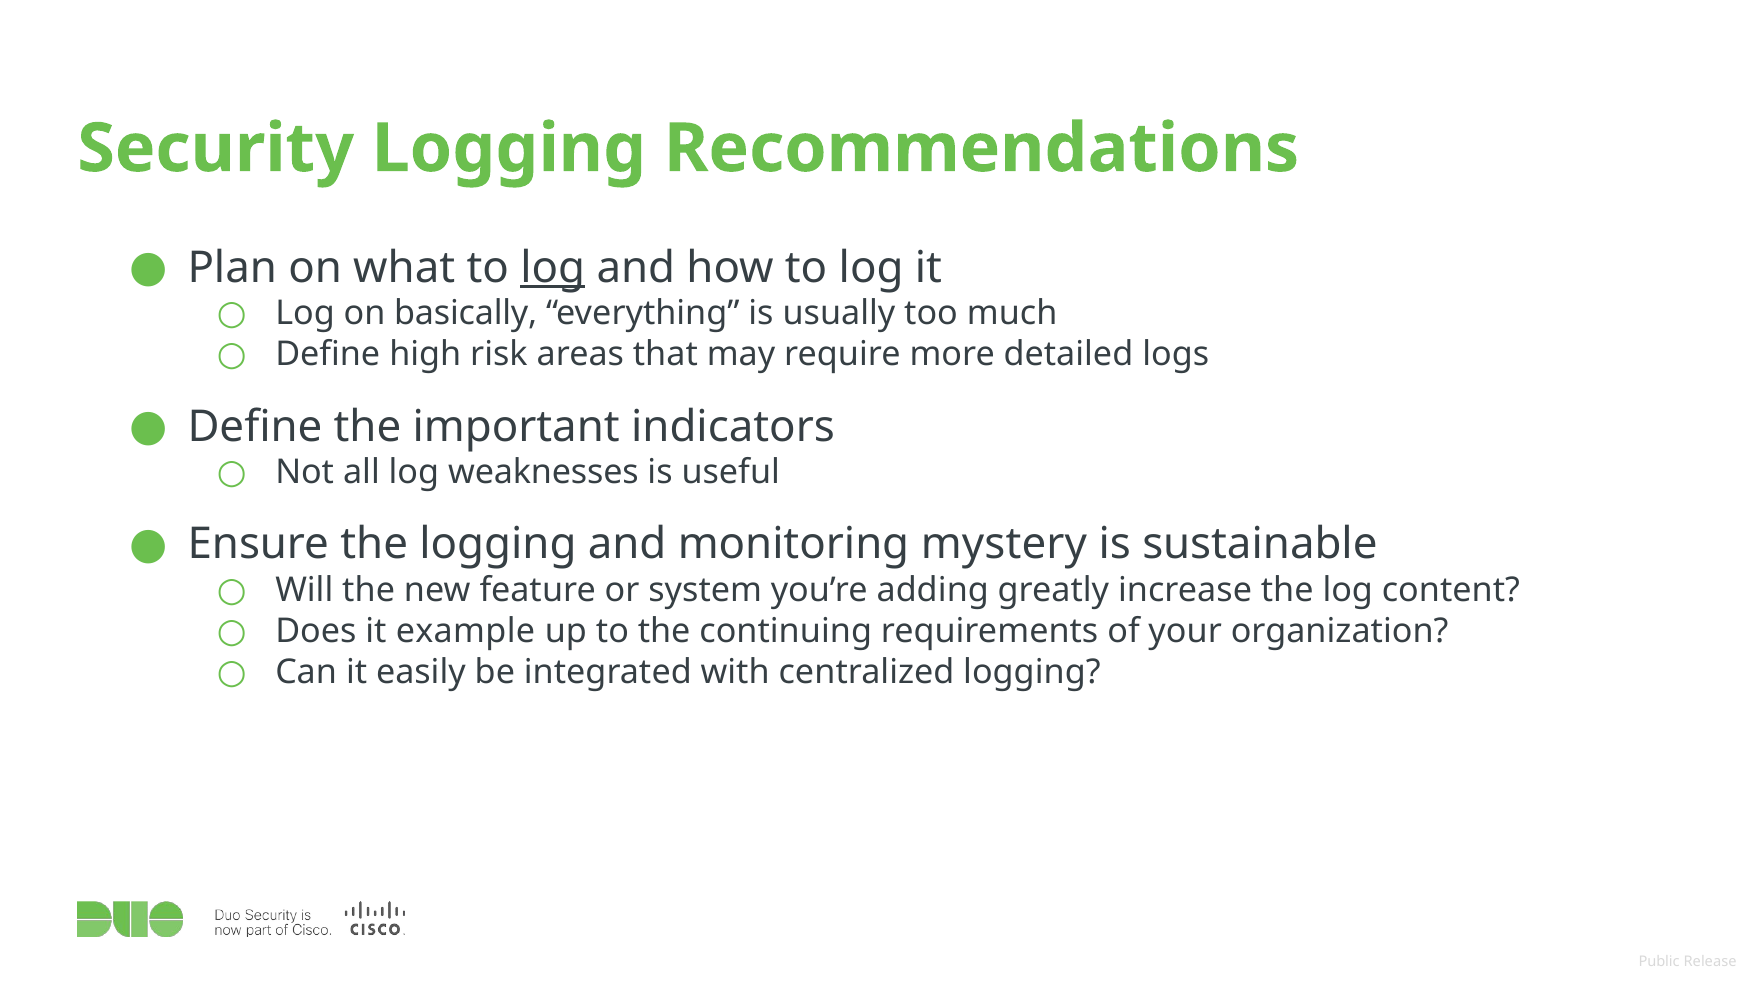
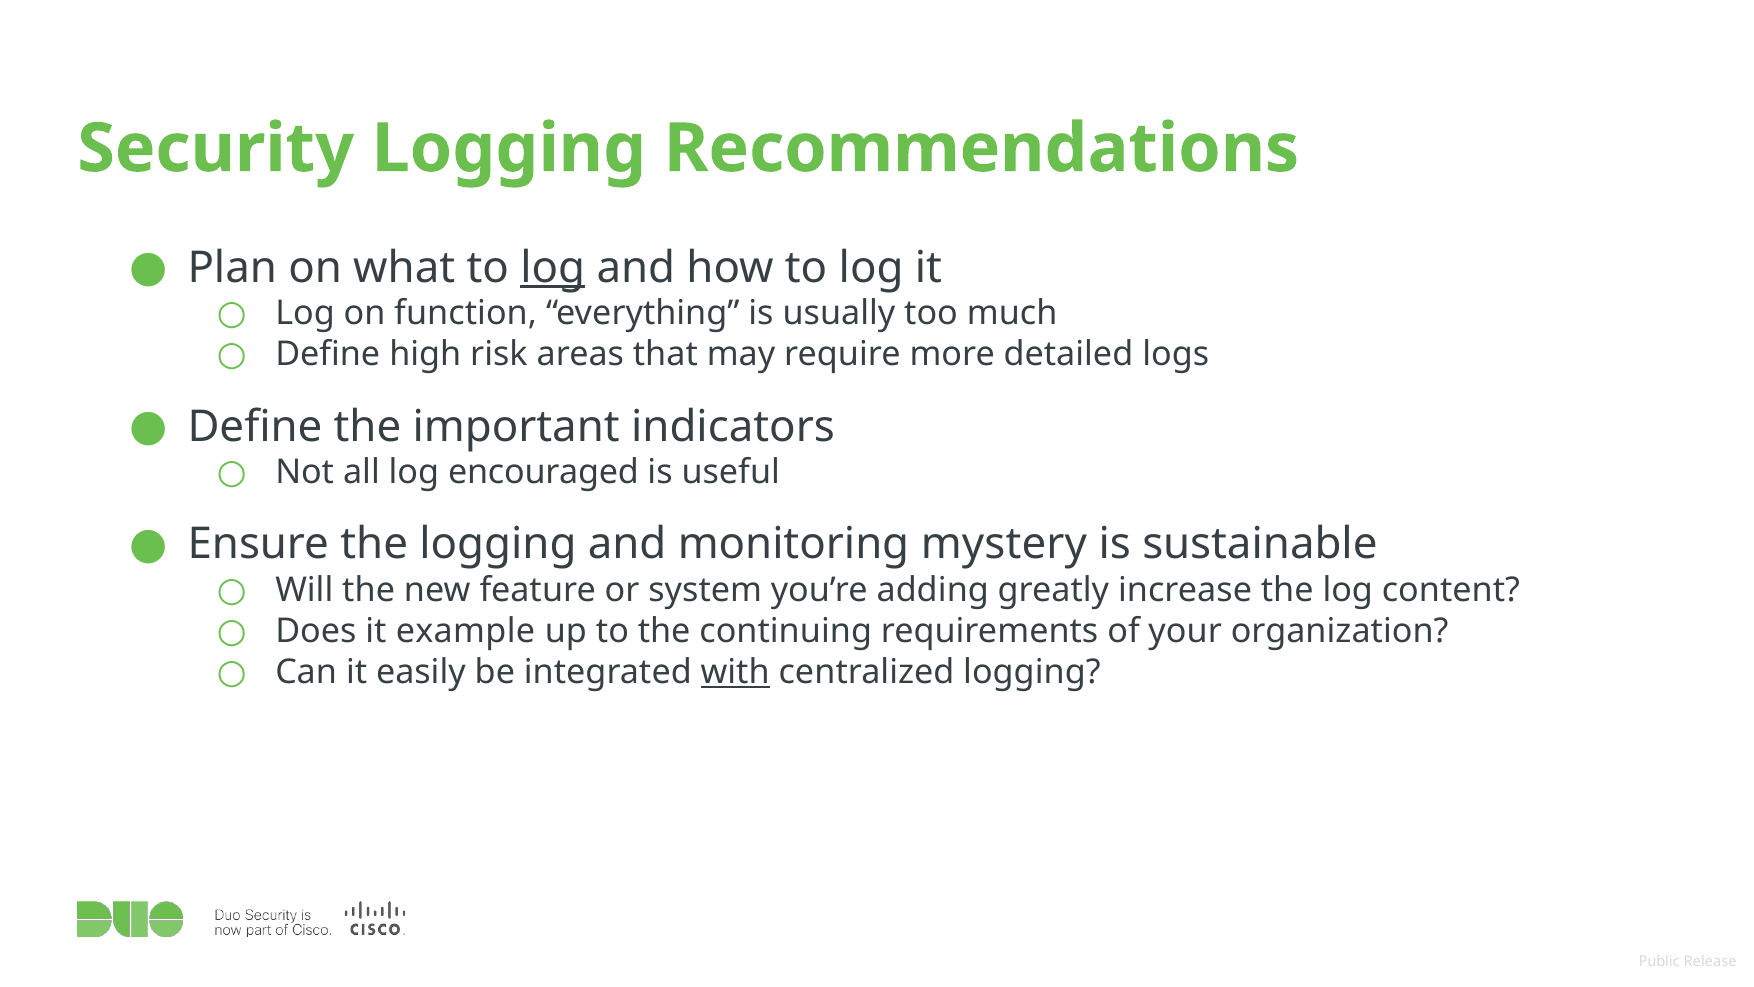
basically: basically -> function
weaknesses: weaknesses -> encouraged
with underline: none -> present
